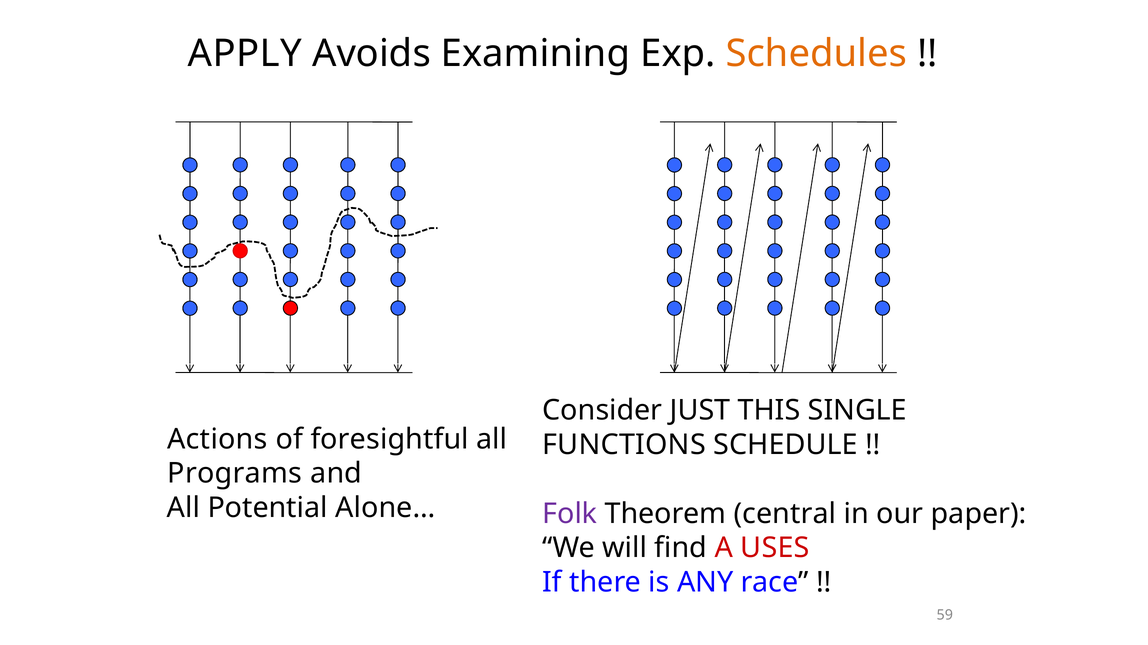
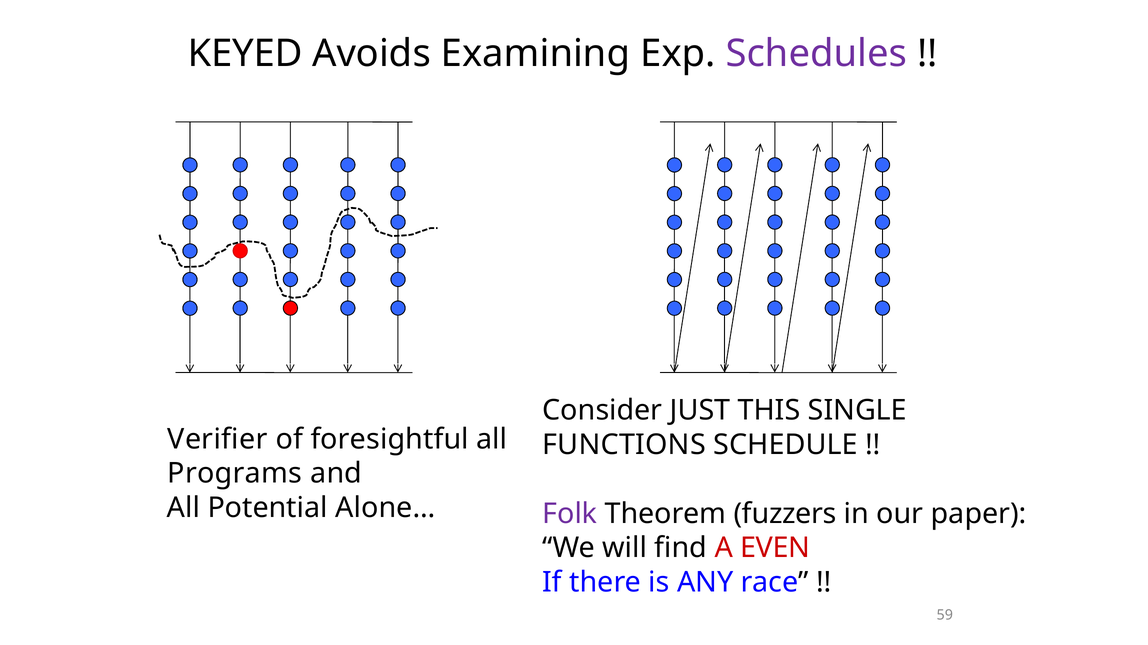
APPLY: APPLY -> KEYED
Schedules colour: orange -> purple
Actions: Actions -> Verifier
central: central -> fuzzers
USES: USES -> EVEN
